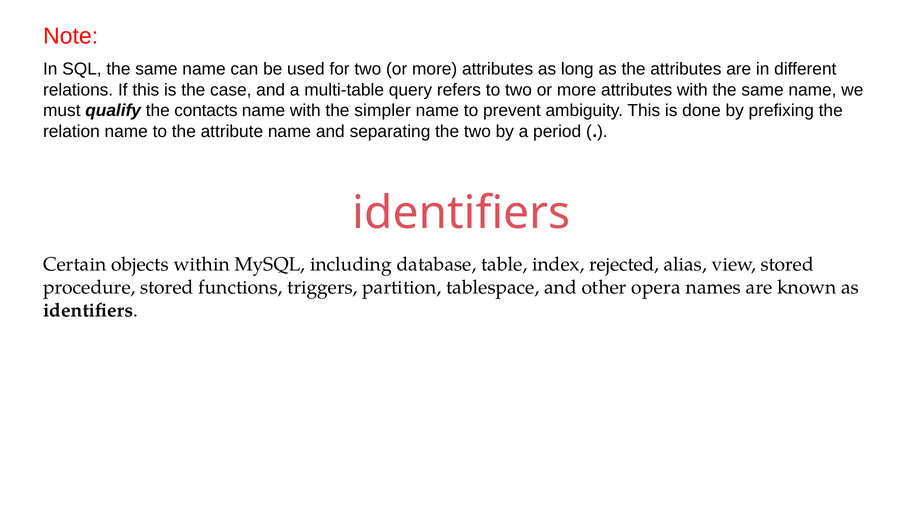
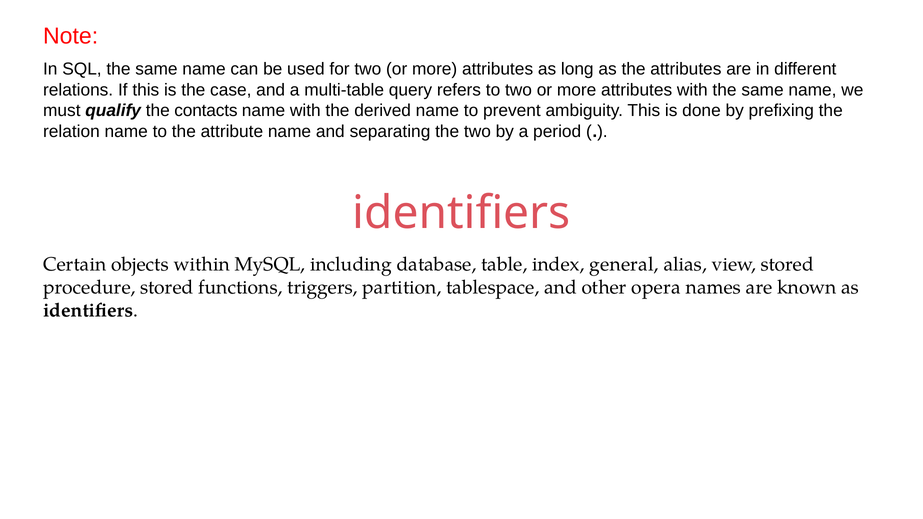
simpler: simpler -> derived
rejected: rejected -> general
